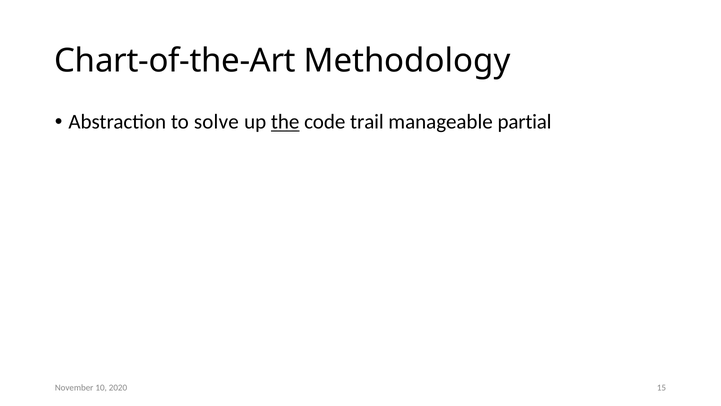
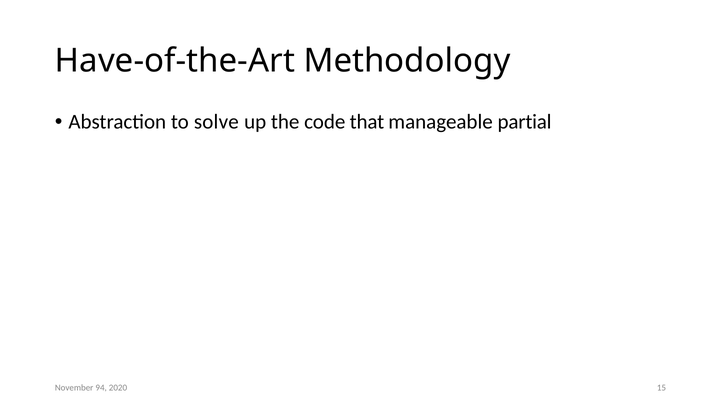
Chart-of-the-Art: Chart-of-the-Art -> Have-of-the-Art
the underline: present -> none
trail: trail -> that
10: 10 -> 94
